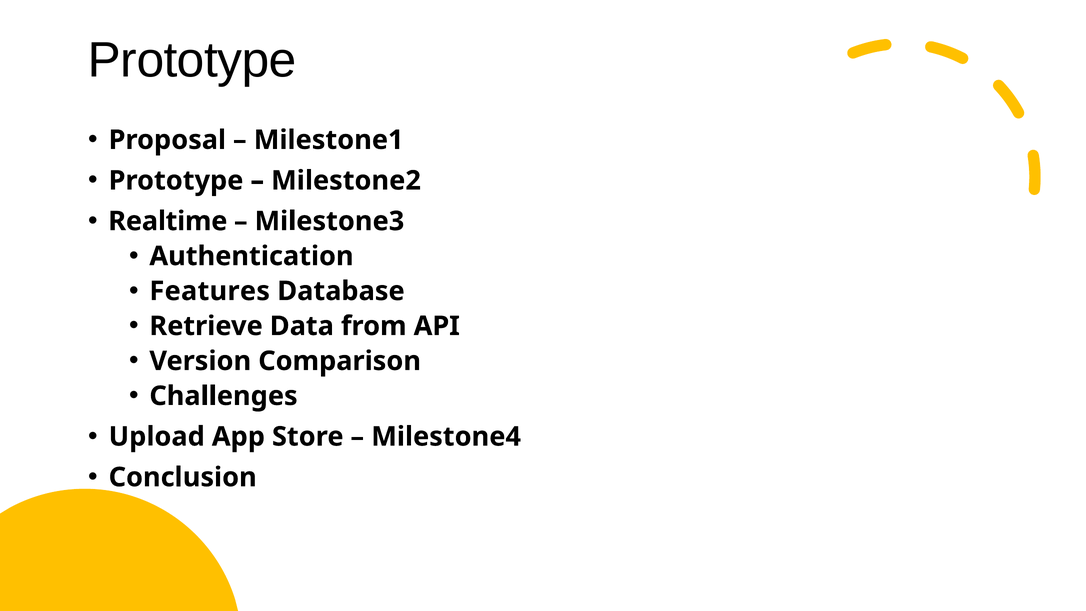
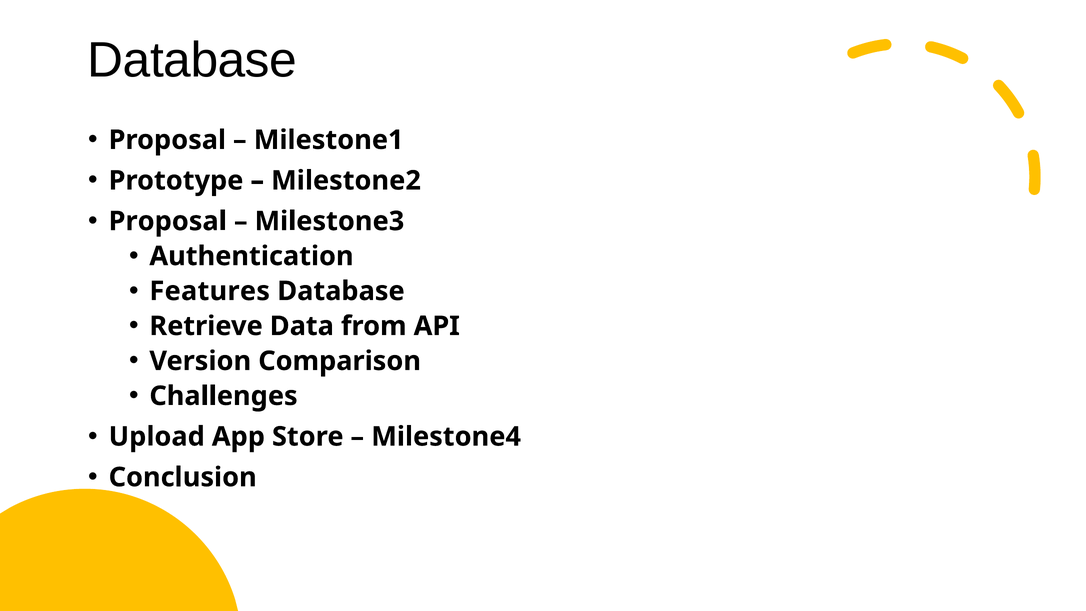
Prototype at (192, 60): Prototype -> Database
Realtime at (168, 221): Realtime -> Proposal
